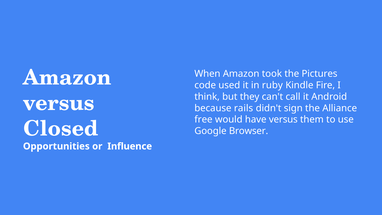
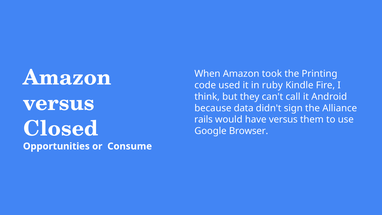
Pictures: Pictures -> Printing
rails: rails -> data
free: free -> rails
Influence: Influence -> Consume
